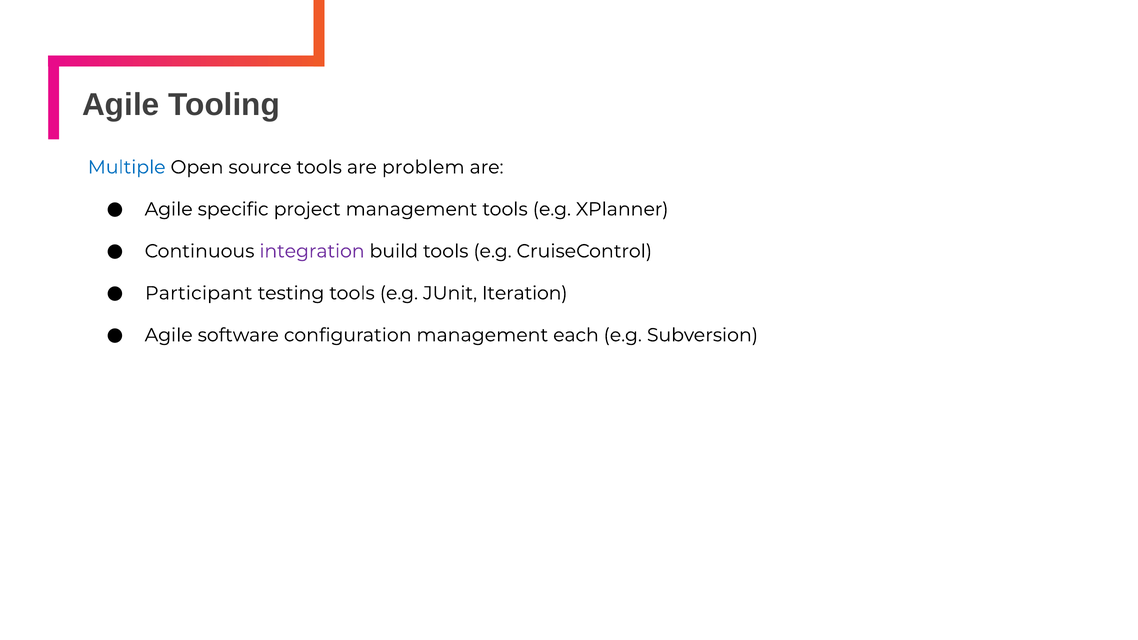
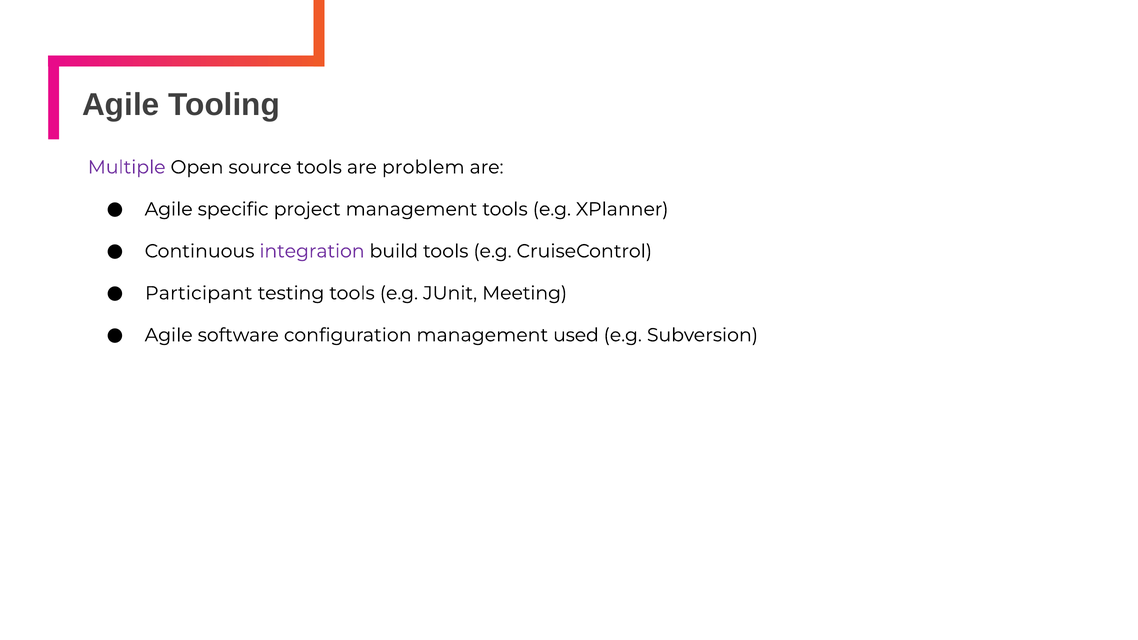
Multiple colour: blue -> purple
Iteration: Iteration -> Meeting
each: each -> used
